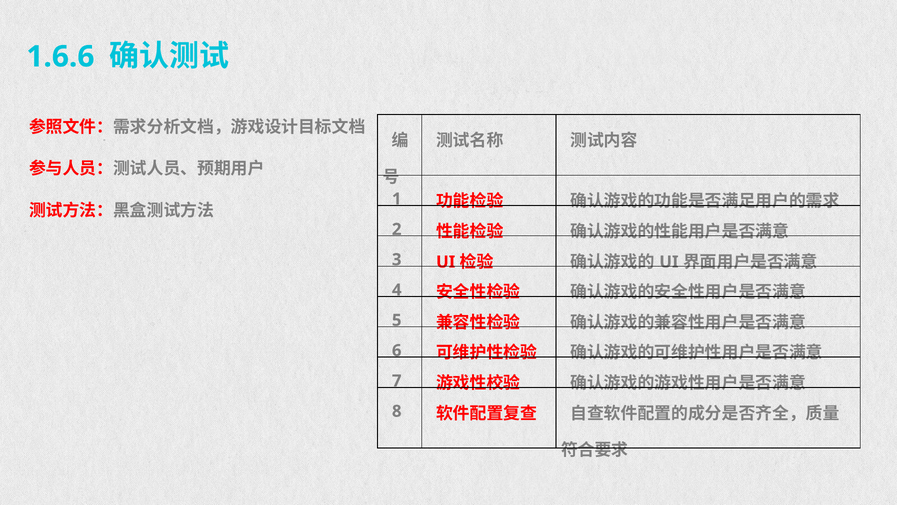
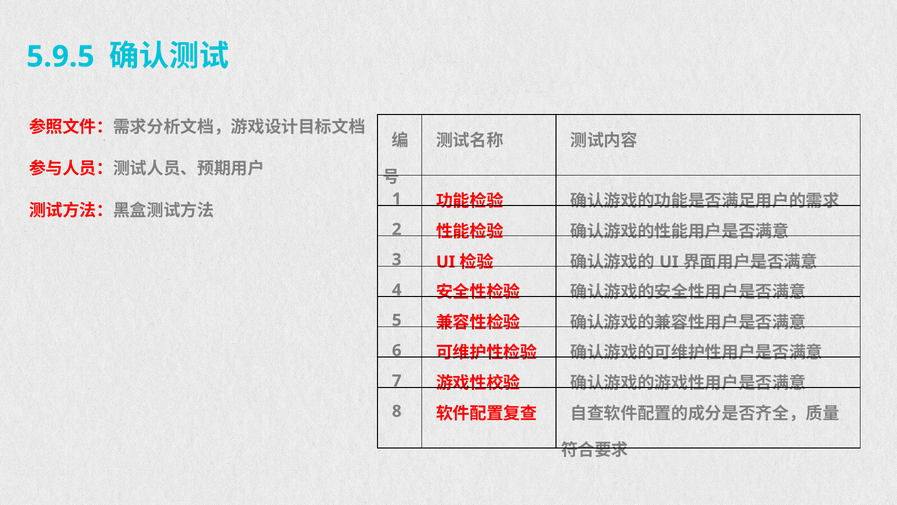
1.6.6: 1.6.6 -> 5.9.5
